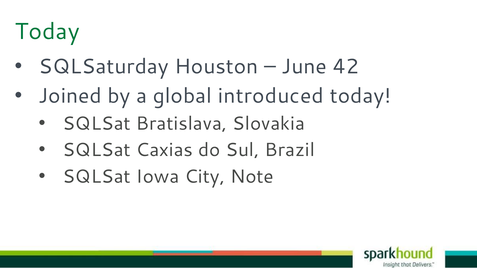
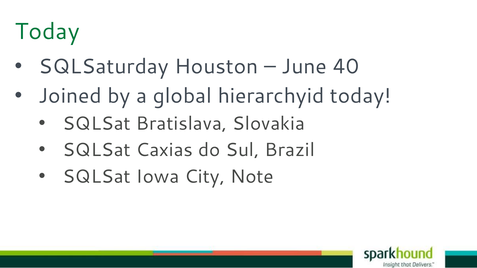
42: 42 -> 40
introduced: introduced -> hierarchyid
